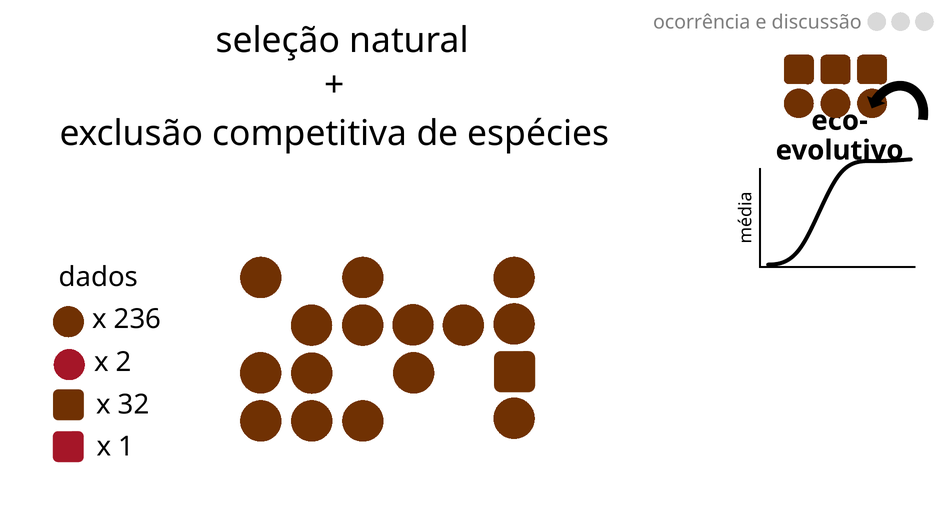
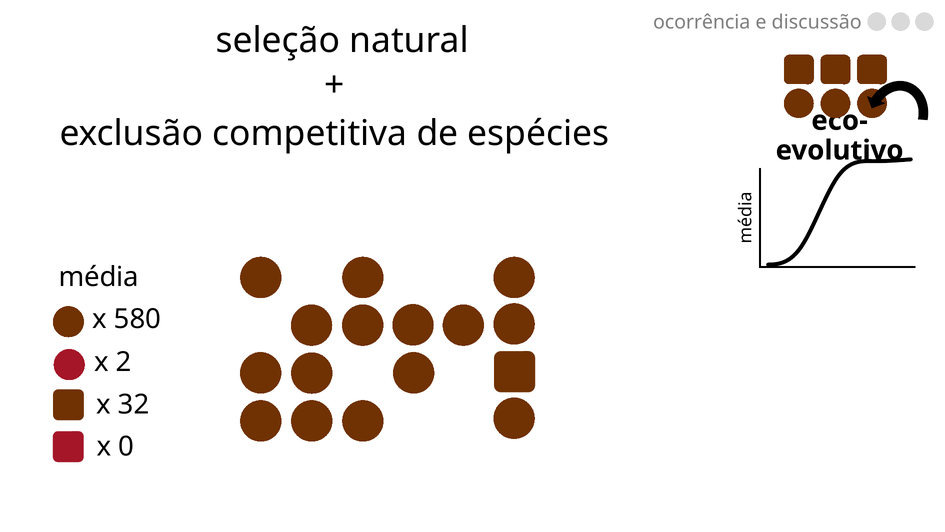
dados: dados -> média
236: 236 -> 580
1: 1 -> 0
